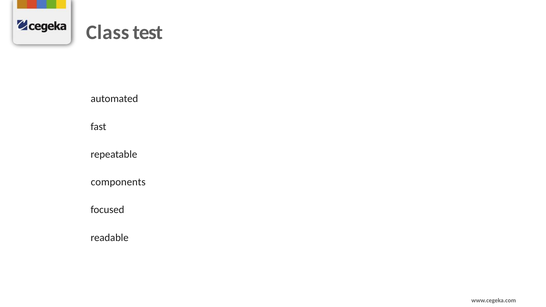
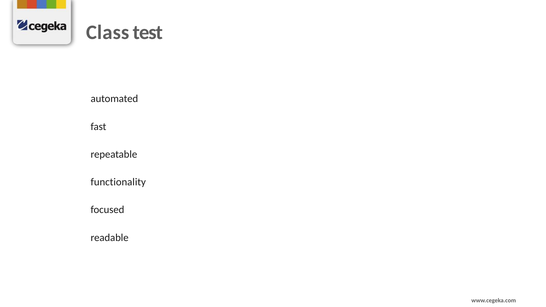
components: components -> functionality
